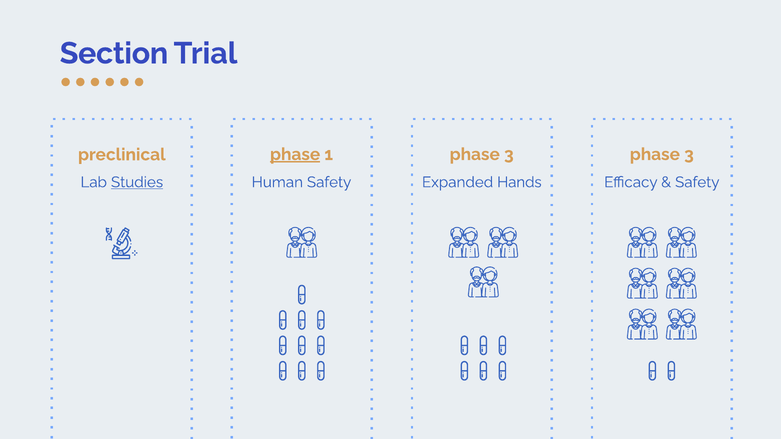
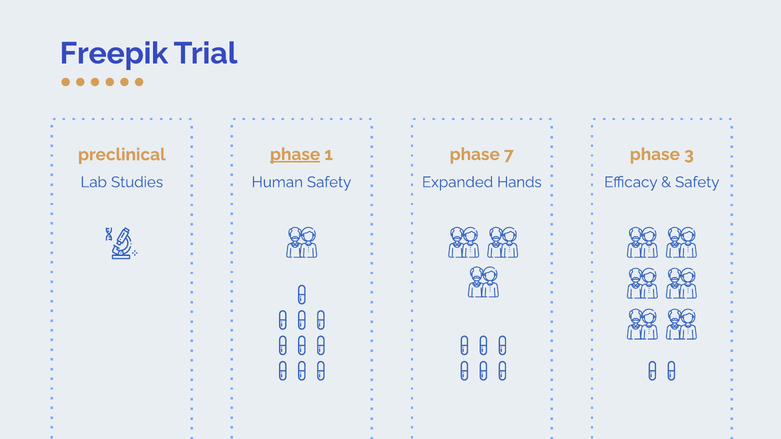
Section: Section -> Freepik
1 phase 3: 3 -> 7
Studies underline: present -> none
